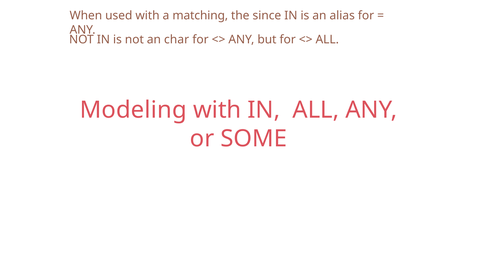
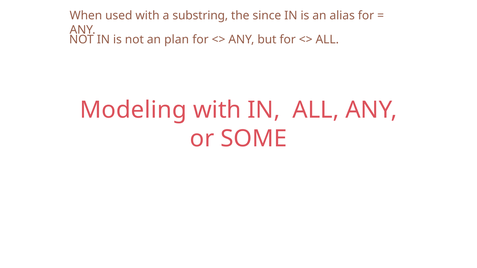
matching: matching -> substring
char: char -> plan
